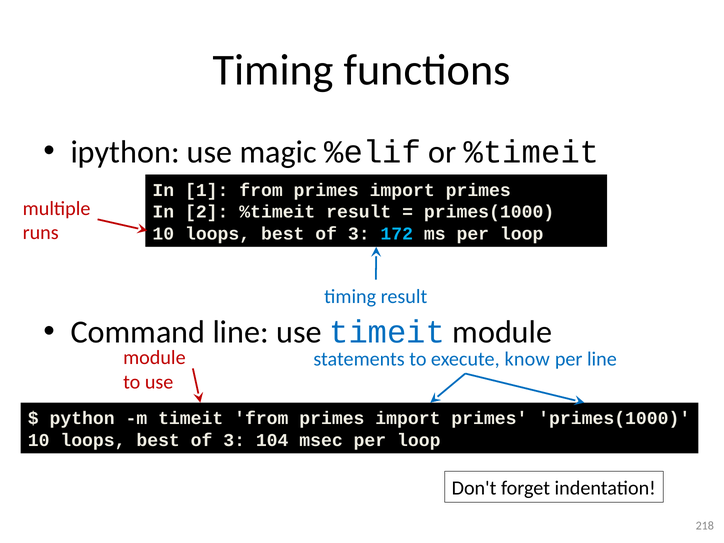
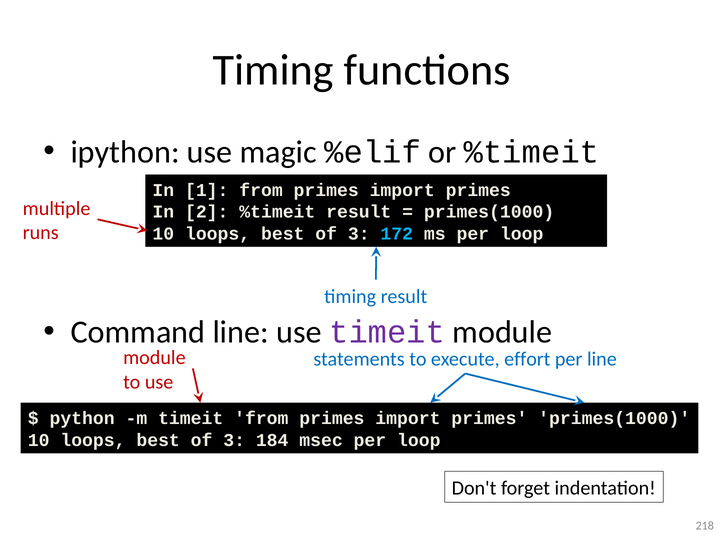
timeit at (387, 332) colour: blue -> purple
know: know -> effort
104: 104 -> 184
